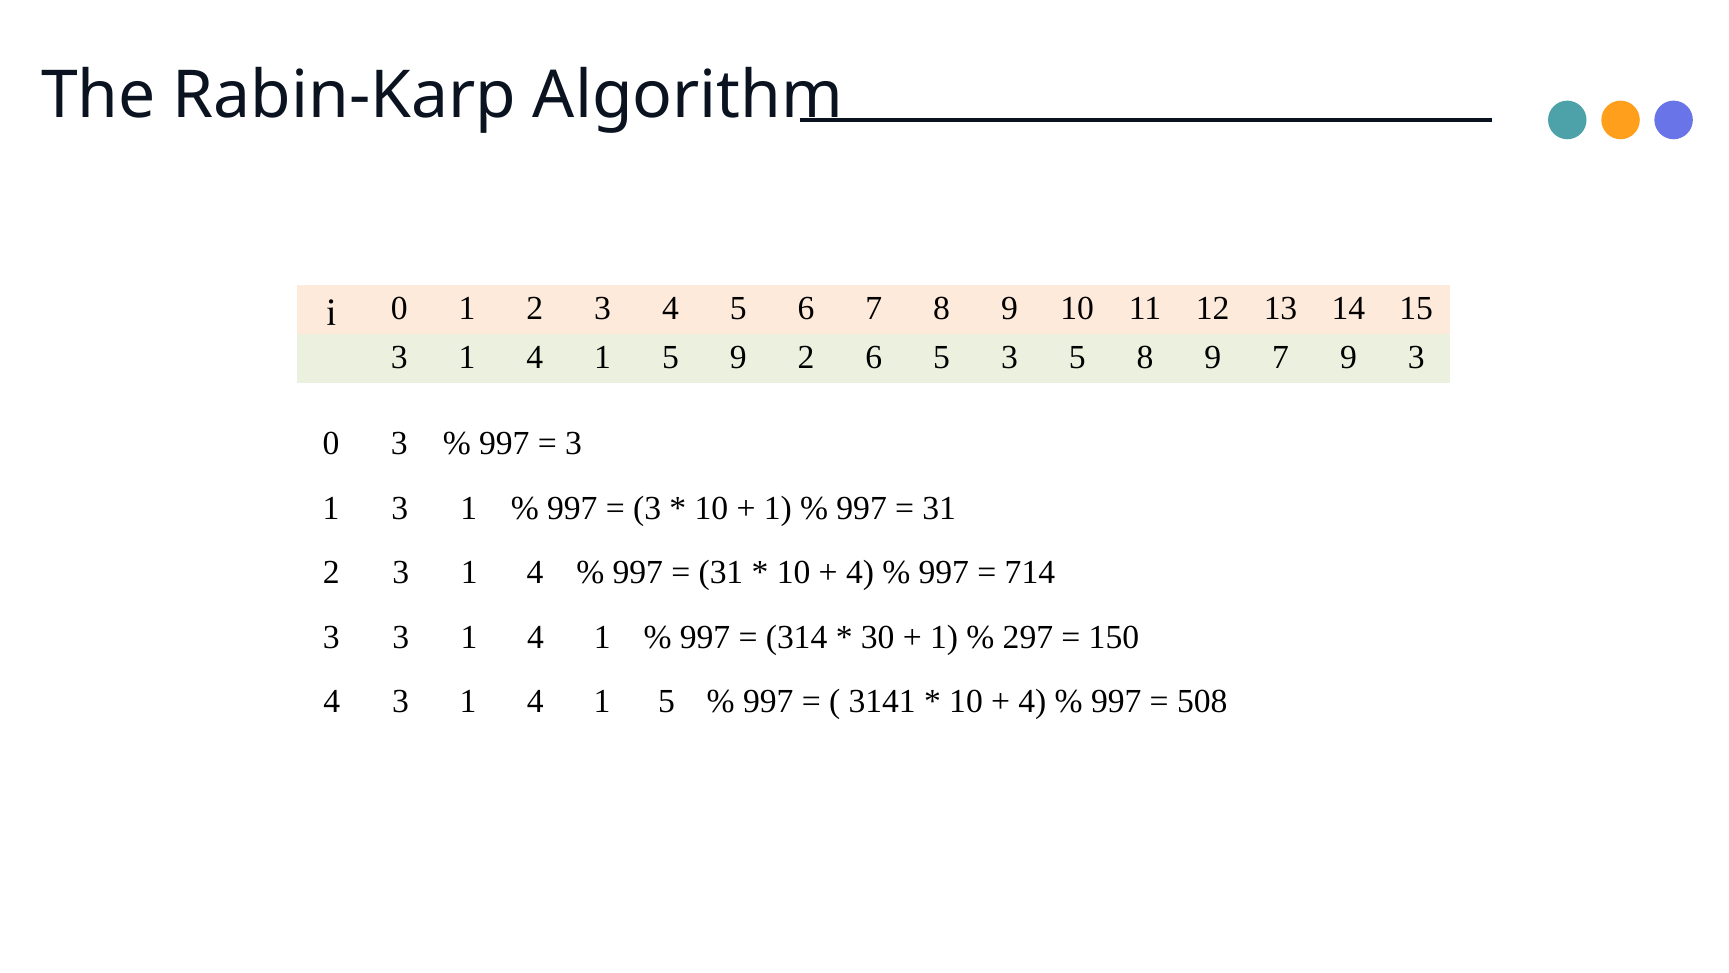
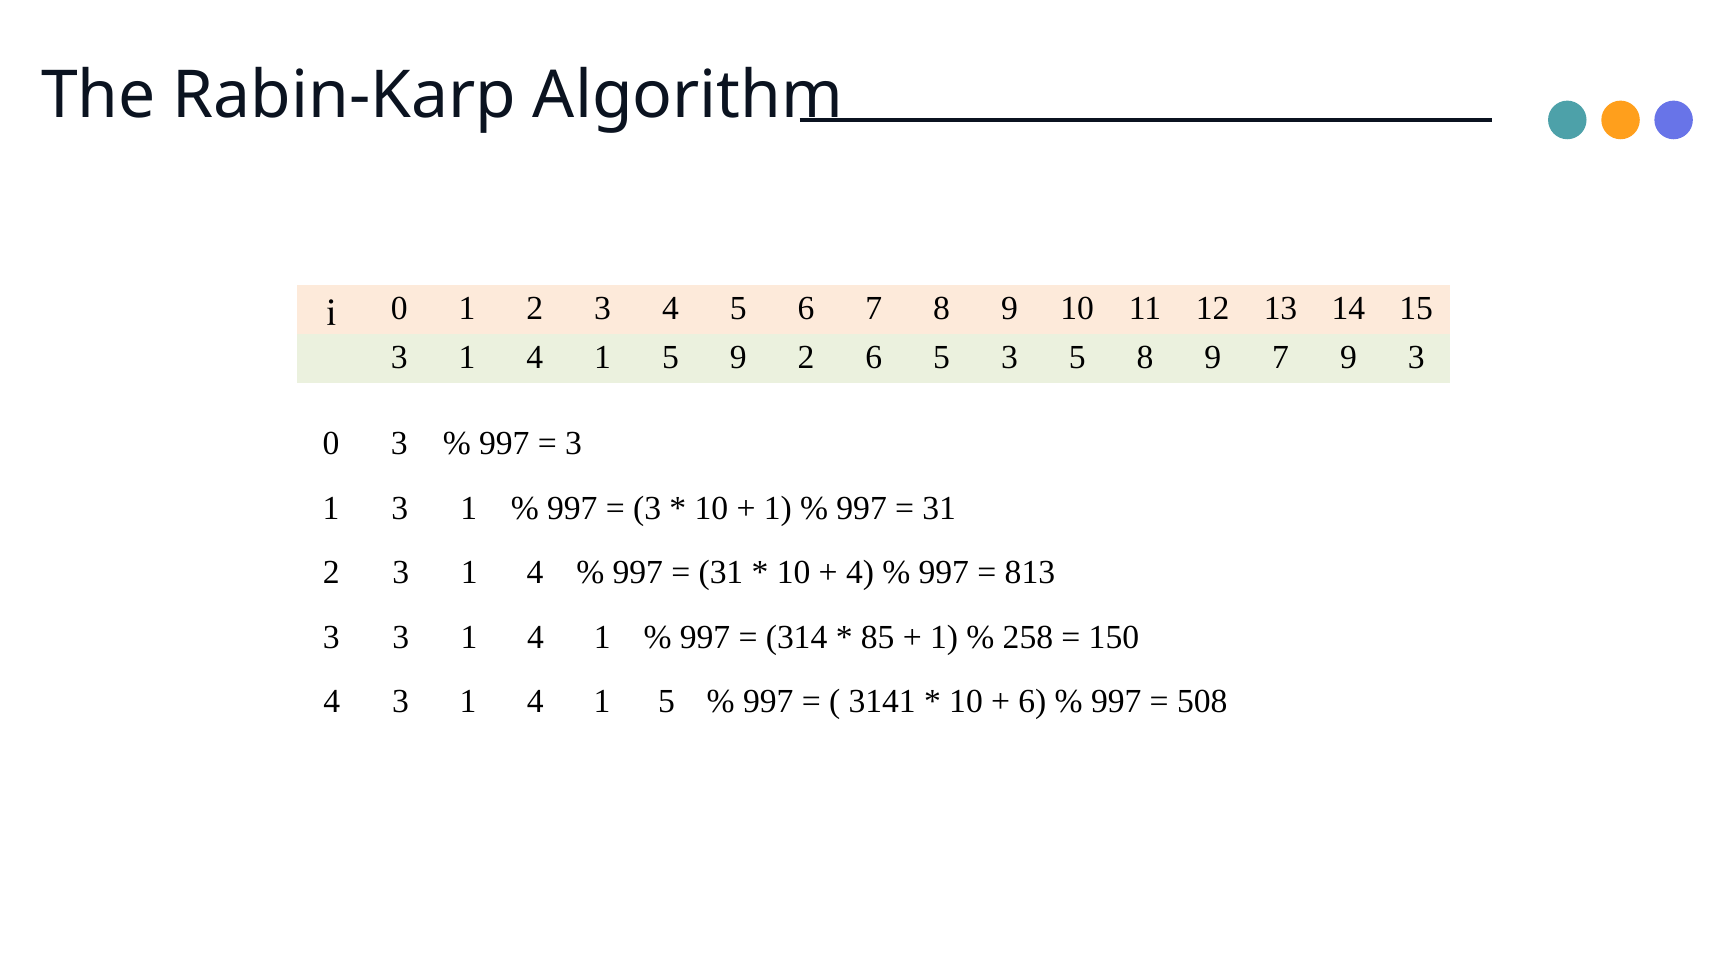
714: 714 -> 813
30: 30 -> 85
297: 297 -> 258
4 at (1032, 701): 4 -> 6
